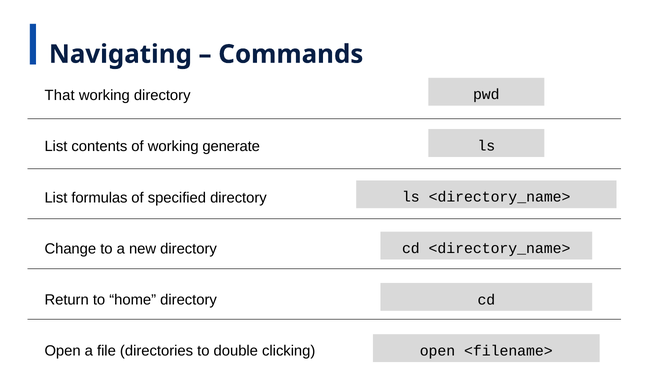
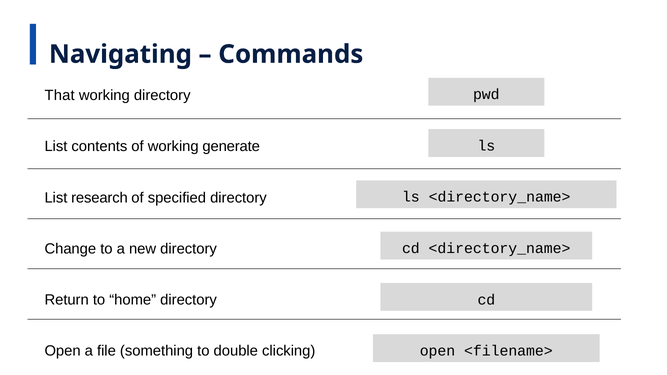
formulas: formulas -> research
directories: directories -> something
